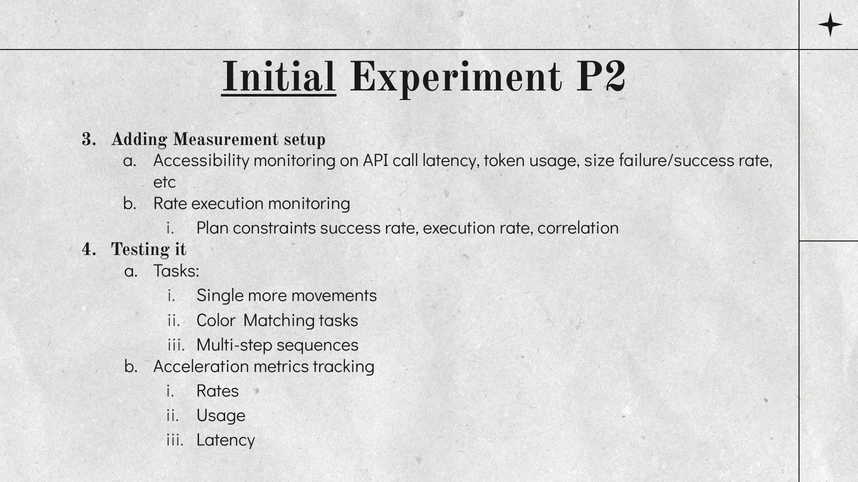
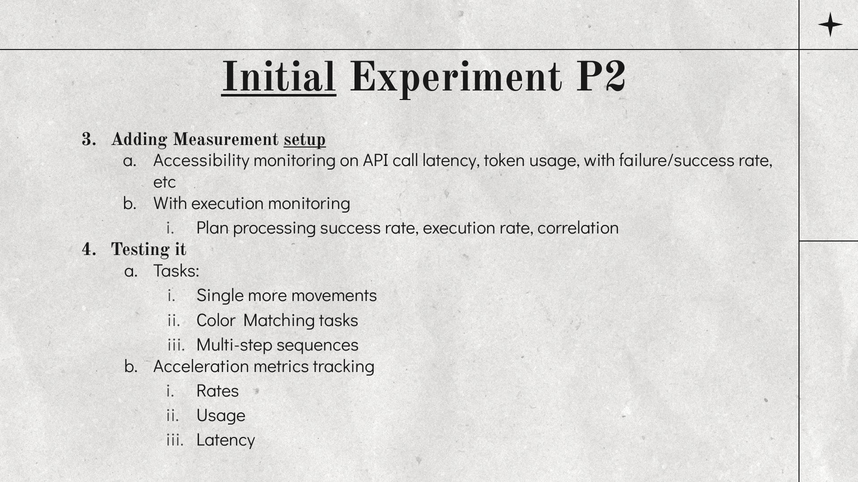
setup underline: none -> present
usage size: size -> with
Rate at (170, 204): Rate -> With
constraints: constraints -> processing
